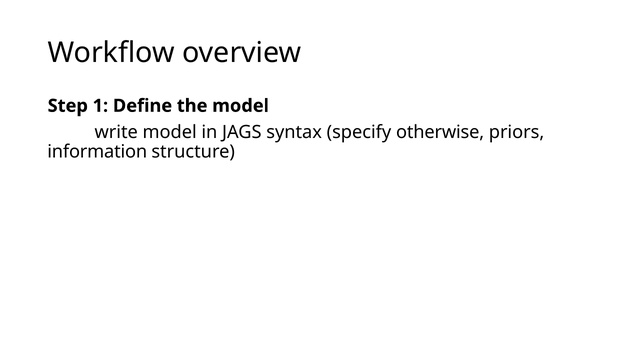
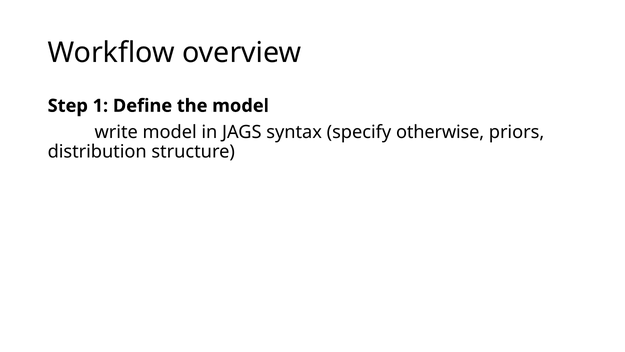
information: information -> distribution
